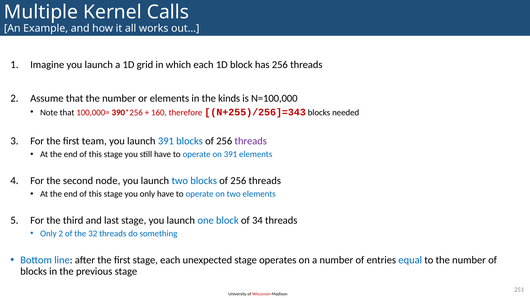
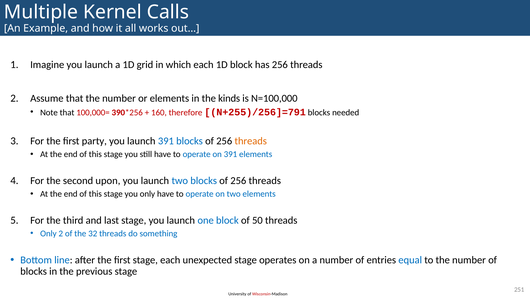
N+255)/256]=343: N+255)/256]=343 -> N+255)/256]=791
team: team -> party
threads at (251, 141) colour: purple -> orange
node: node -> upon
34: 34 -> 50
